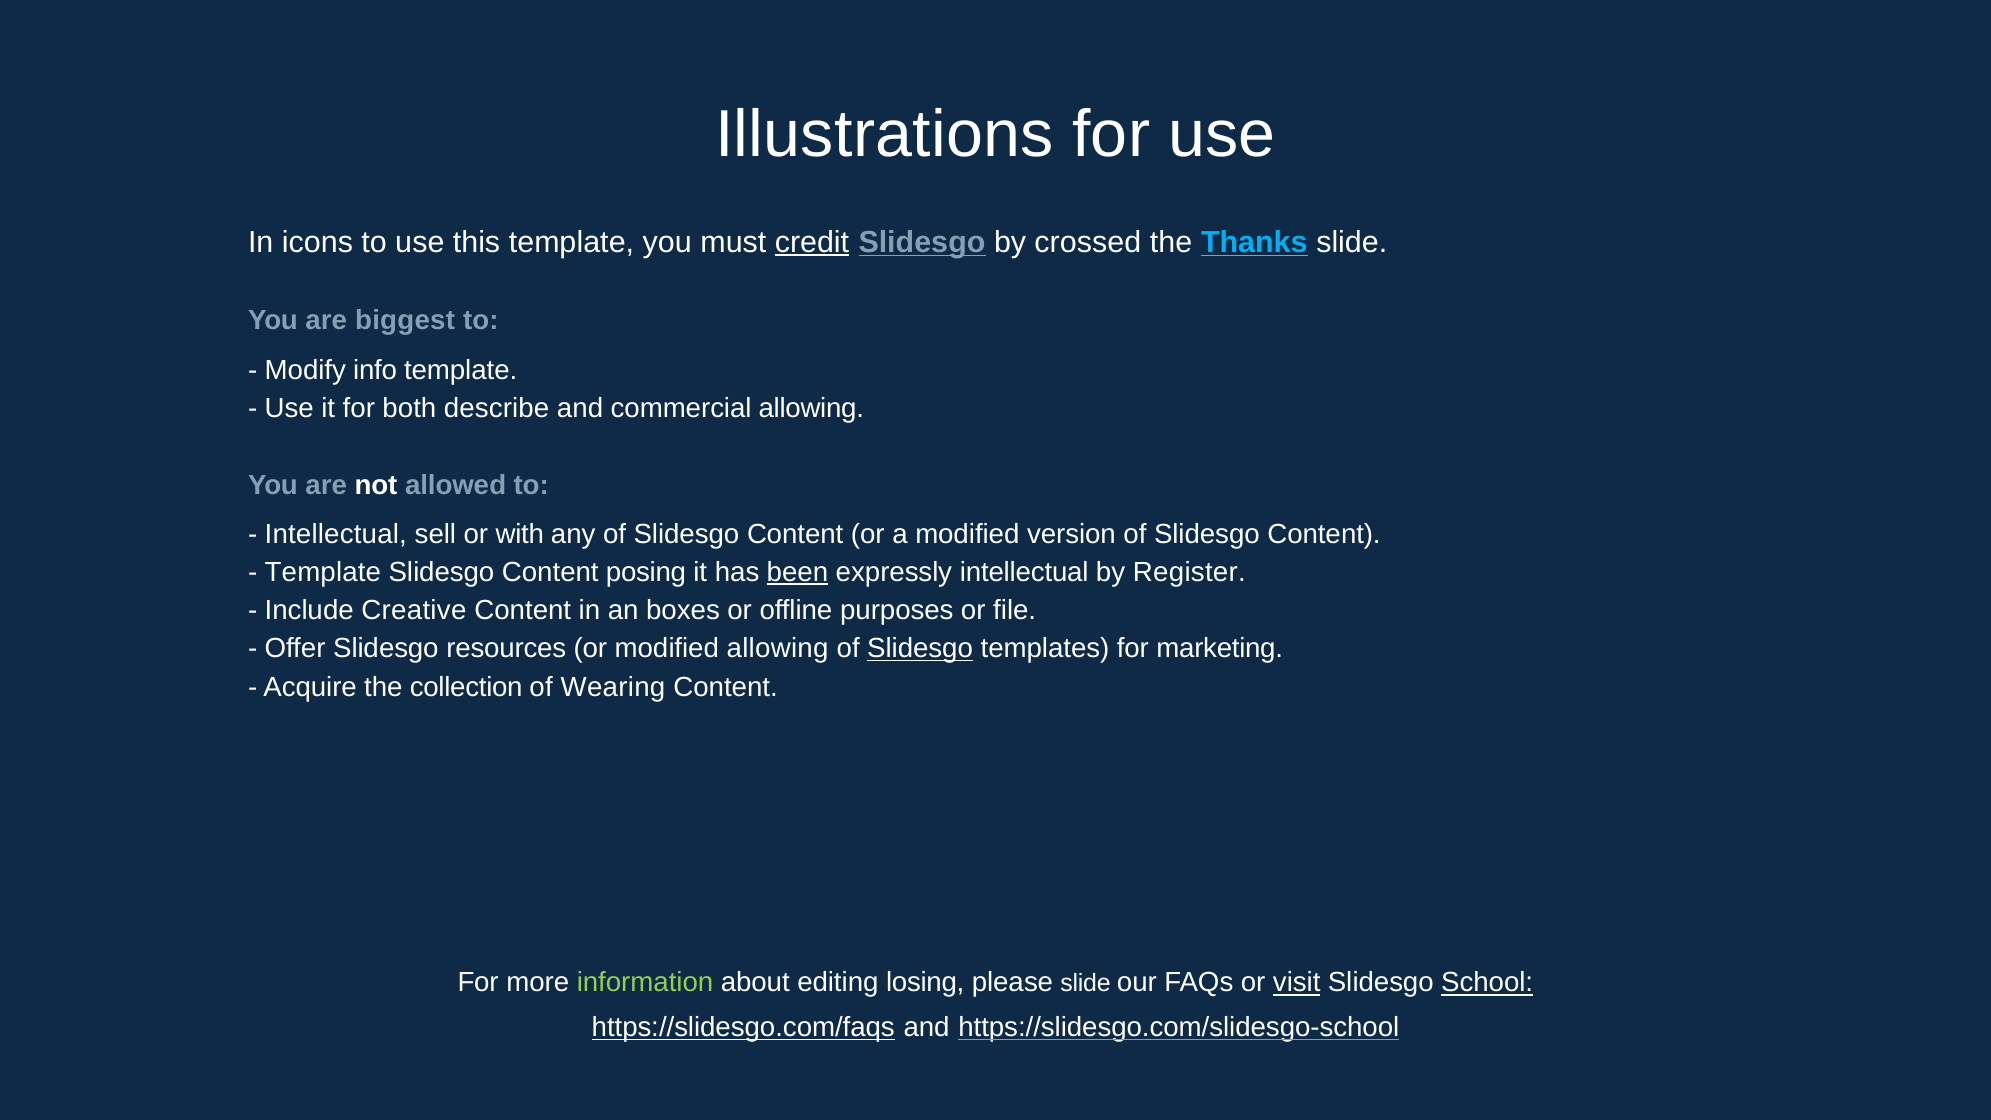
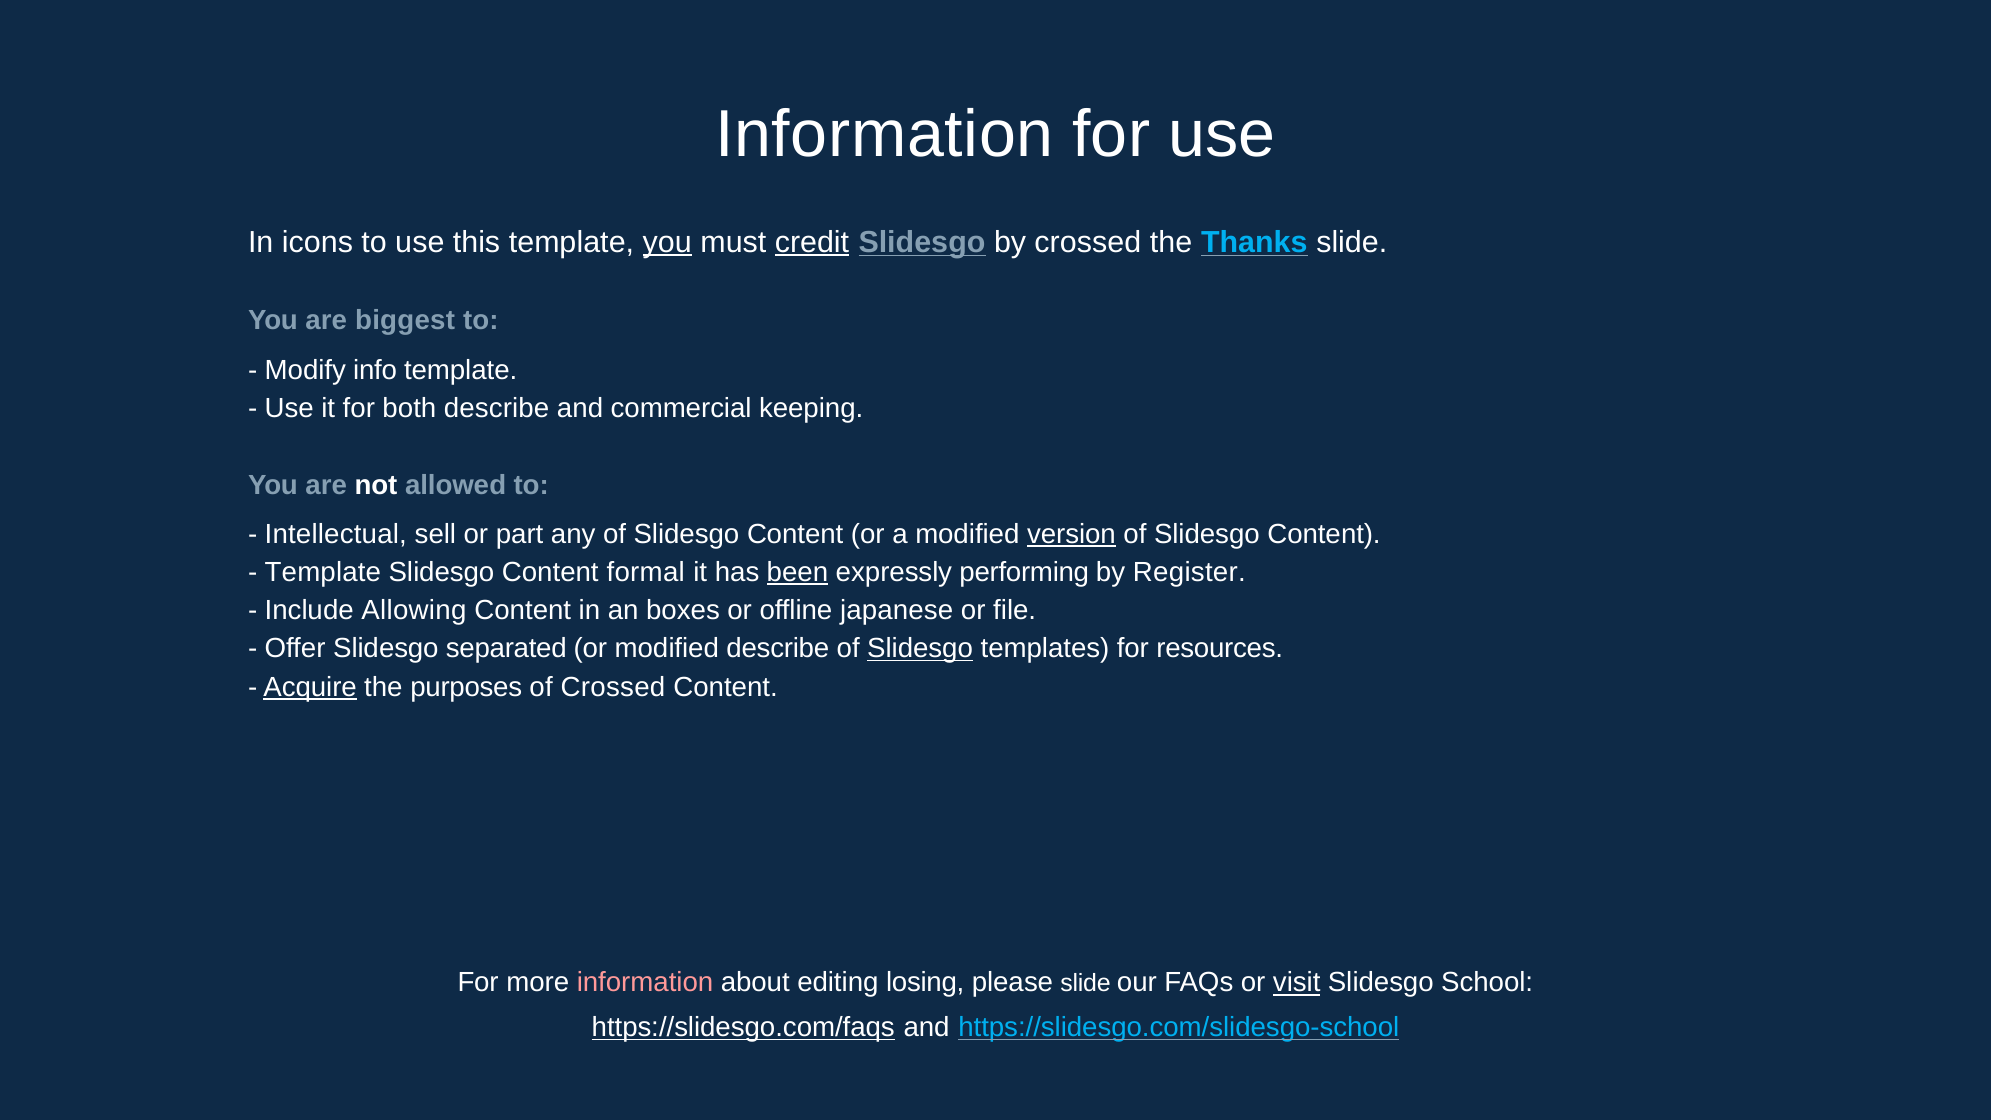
Illustrations at (885, 135): Illustrations -> Information
you at (667, 242) underline: none -> present
commercial allowing: allowing -> keeping
with: with -> part
version underline: none -> present
posing: posing -> formal
expressly intellectual: intellectual -> performing
Creative: Creative -> Allowing
purposes: purposes -> japanese
resources: resources -> separated
modified allowing: allowing -> describe
marketing: marketing -> resources
Acquire underline: none -> present
collection: collection -> purposes
of Wearing: Wearing -> Crossed
information at (645, 983) colour: light green -> pink
School underline: present -> none
https://slidesgo.com/slidesgo-school colour: white -> light blue
